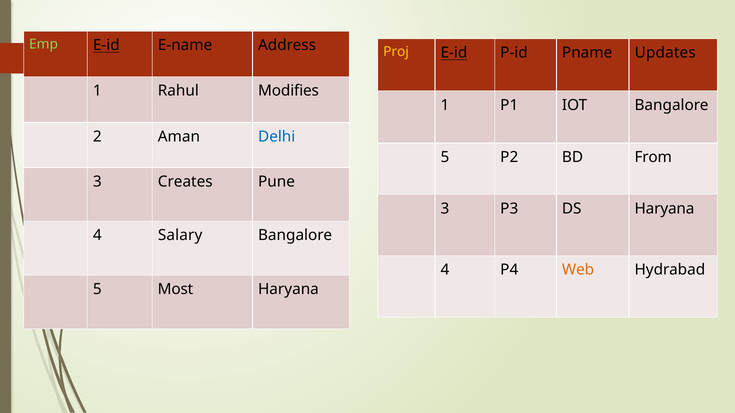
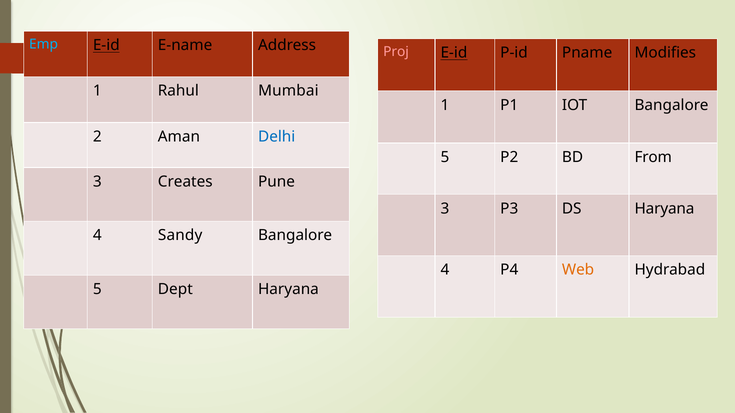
Emp colour: light green -> light blue
Proj colour: yellow -> pink
Updates: Updates -> Modifies
Modifies: Modifies -> Mumbai
Salary: Salary -> Sandy
Most: Most -> Dept
